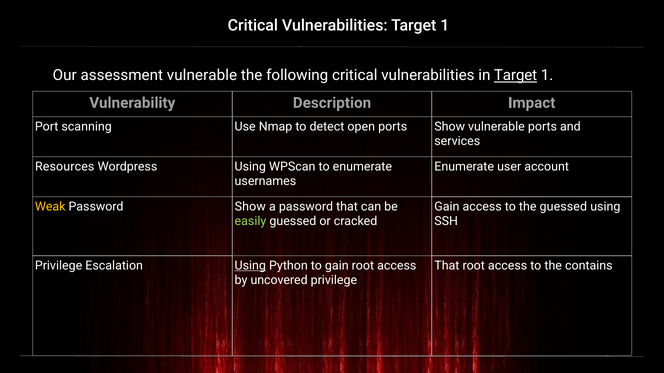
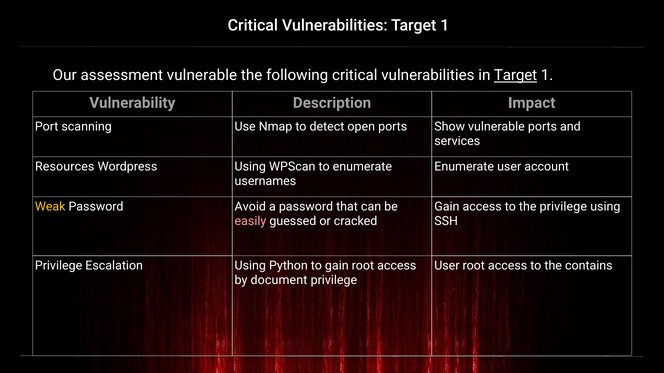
Password Show: Show -> Avoid
the guessed: guessed -> privilege
easily colour: light green -> pink
Using at (250, 266) underline: present -> none
That at (447, 266): That -> User
uncovered: uncovered -> document
